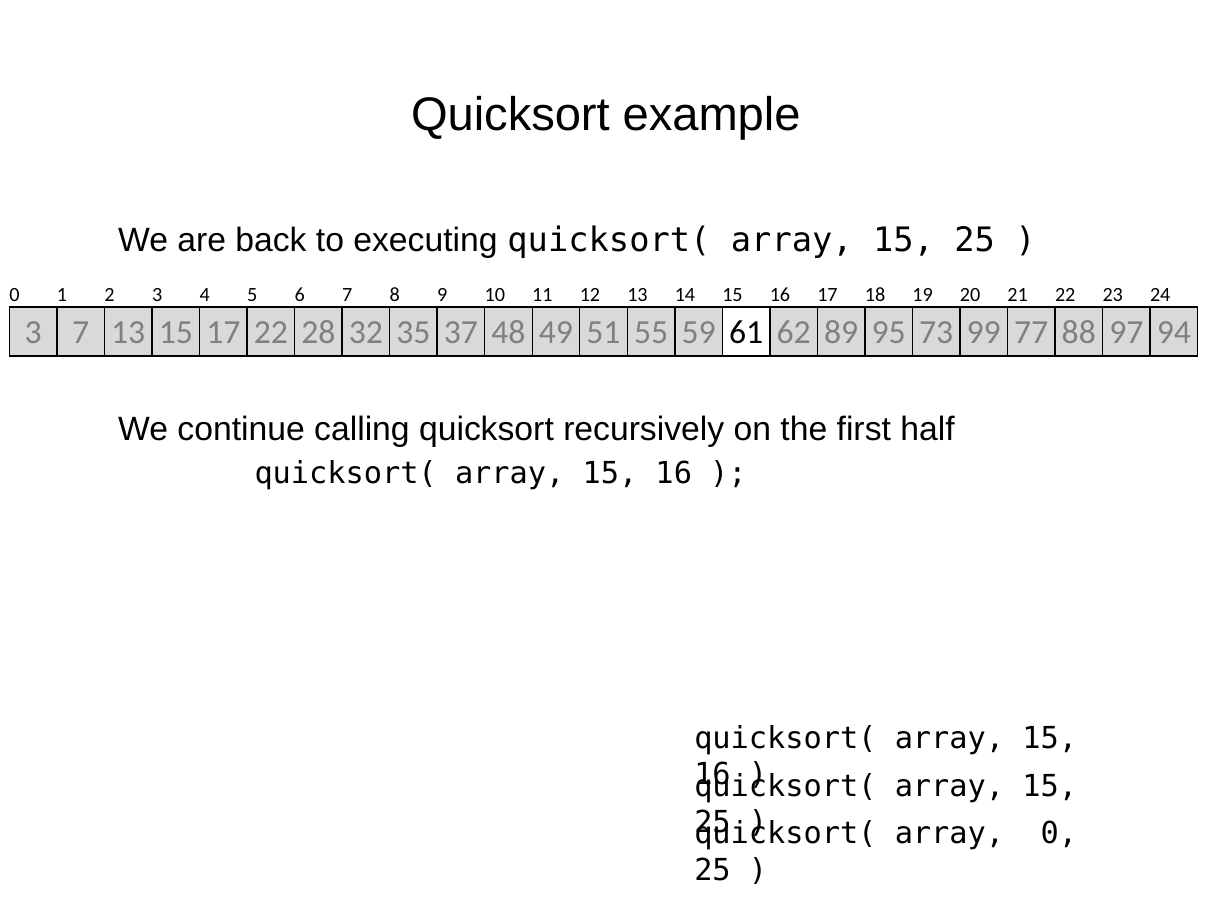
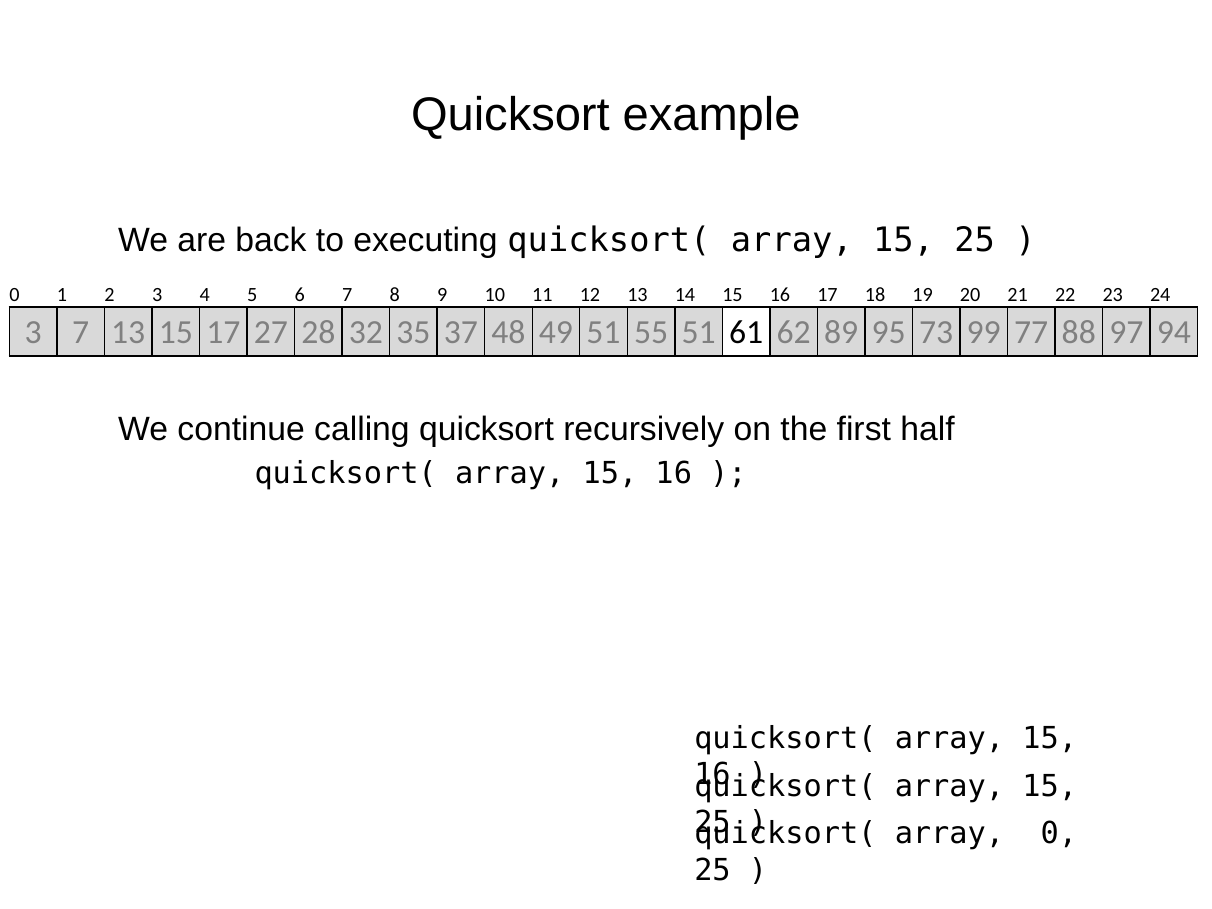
17 22: 22 -> 27
55 59: 59 -> 51
